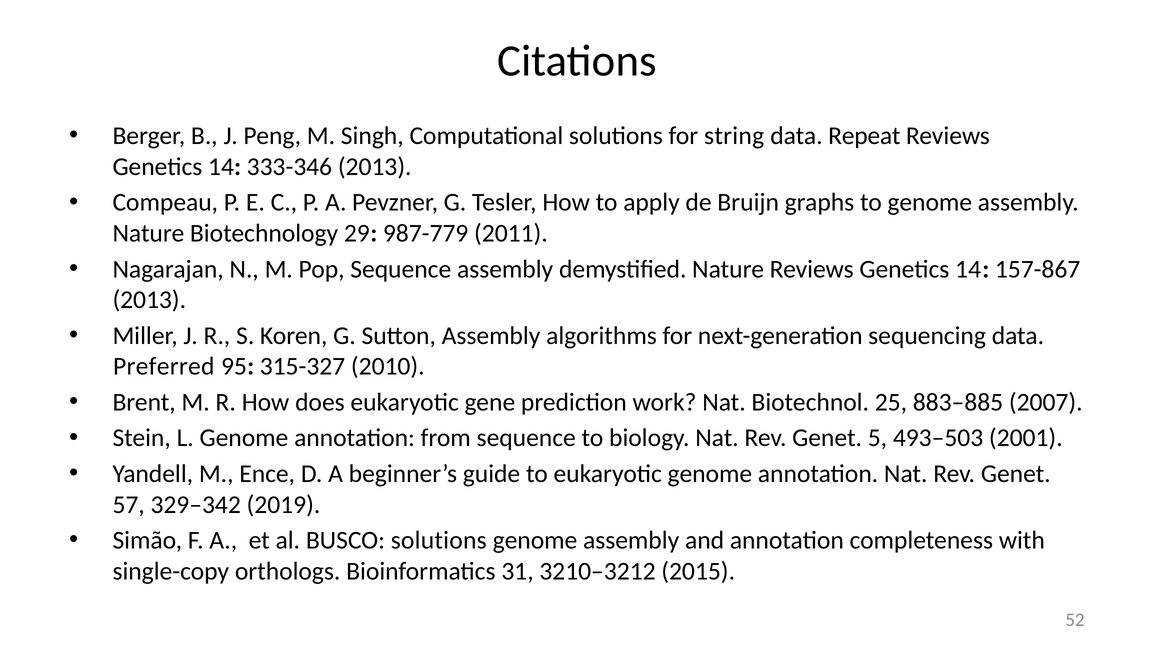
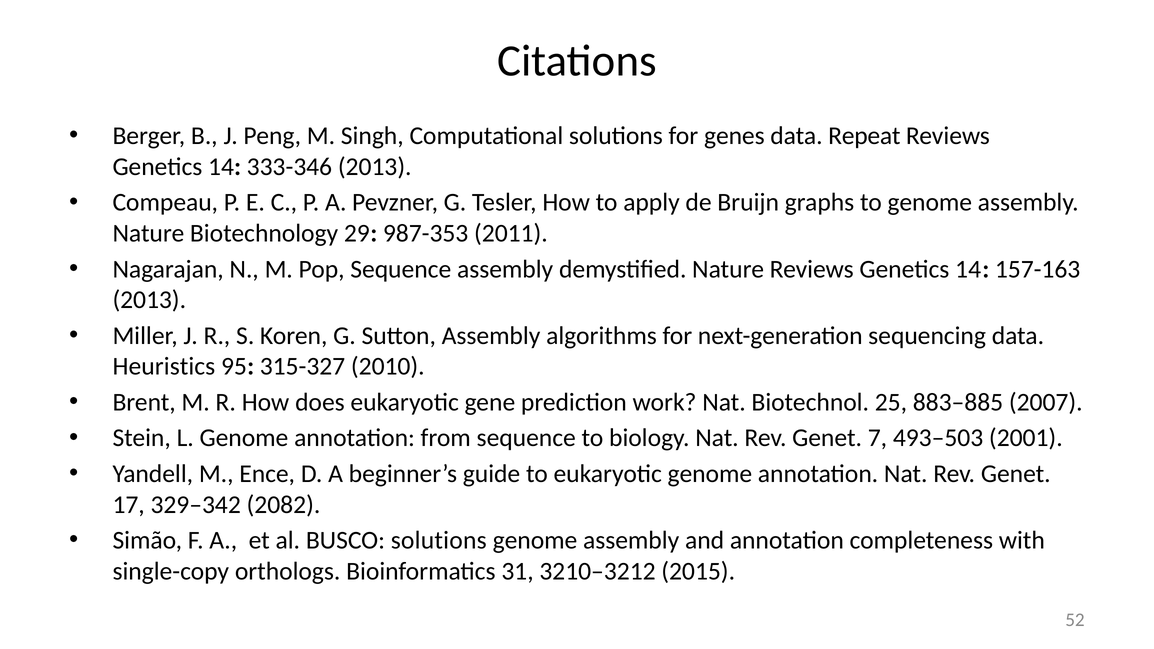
string: string -> genes
987-779: 987-779 -> 987-353
157-867: 157-867 -> 157-163
Preferred: Preferred -> Heuristics
5: 5 -> 7
57: 57 -> 17
2019: 2019 -> 2082
